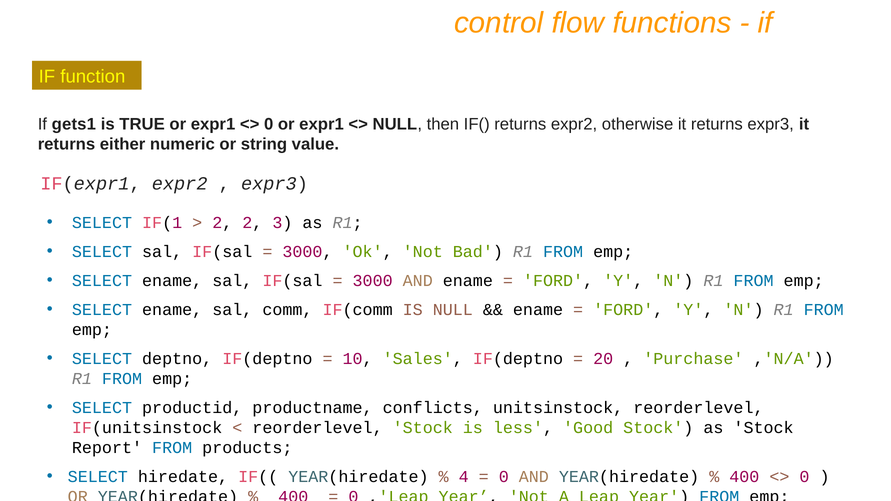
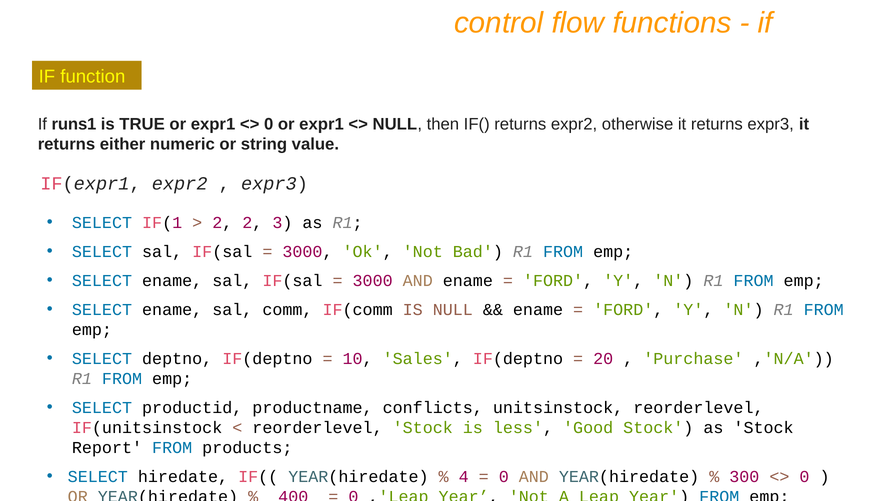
gets1: gets1 -> runs1
400 at (744, 477): 400 -> 300
